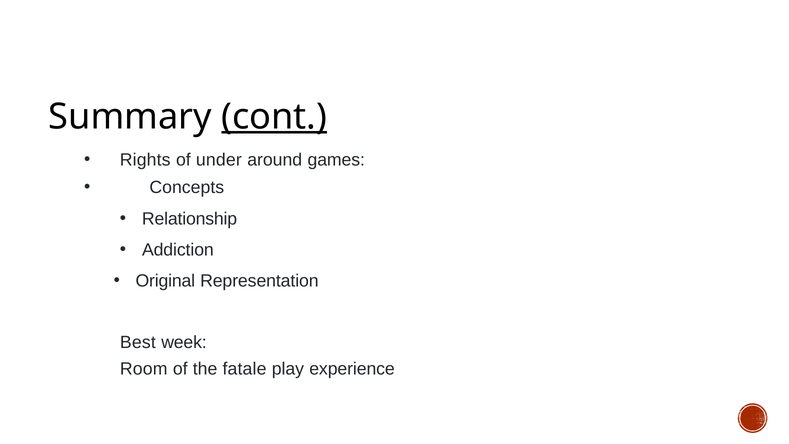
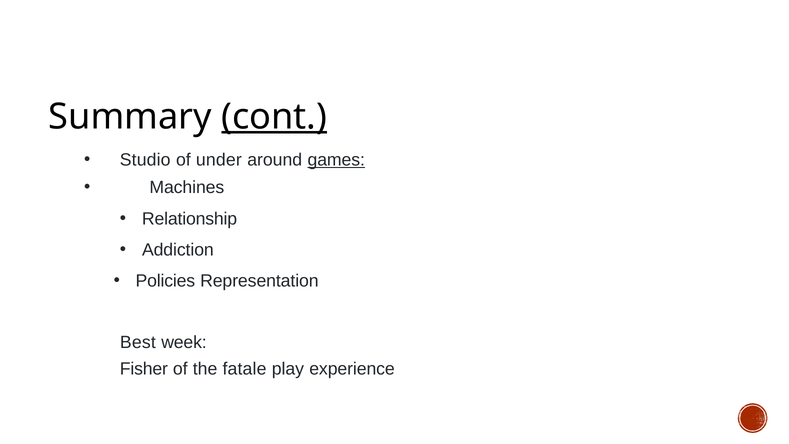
Rights: Rights -> Studio
games underline: none -> present
Concepts: Concepts -> Machines
Original: Original -> Policies
Room: Room -> Fisher
